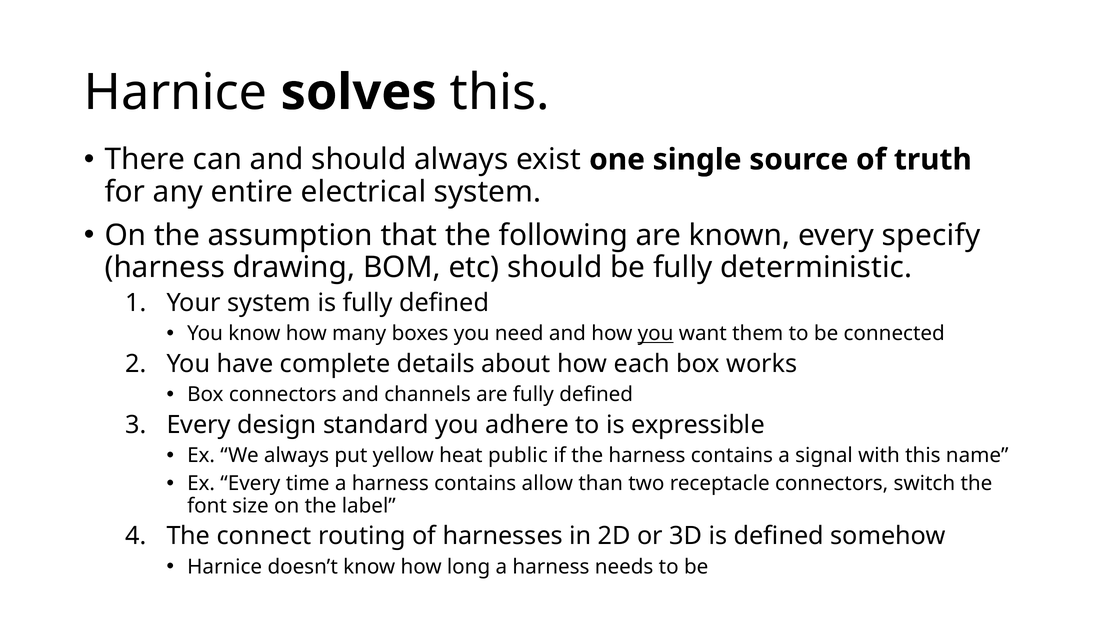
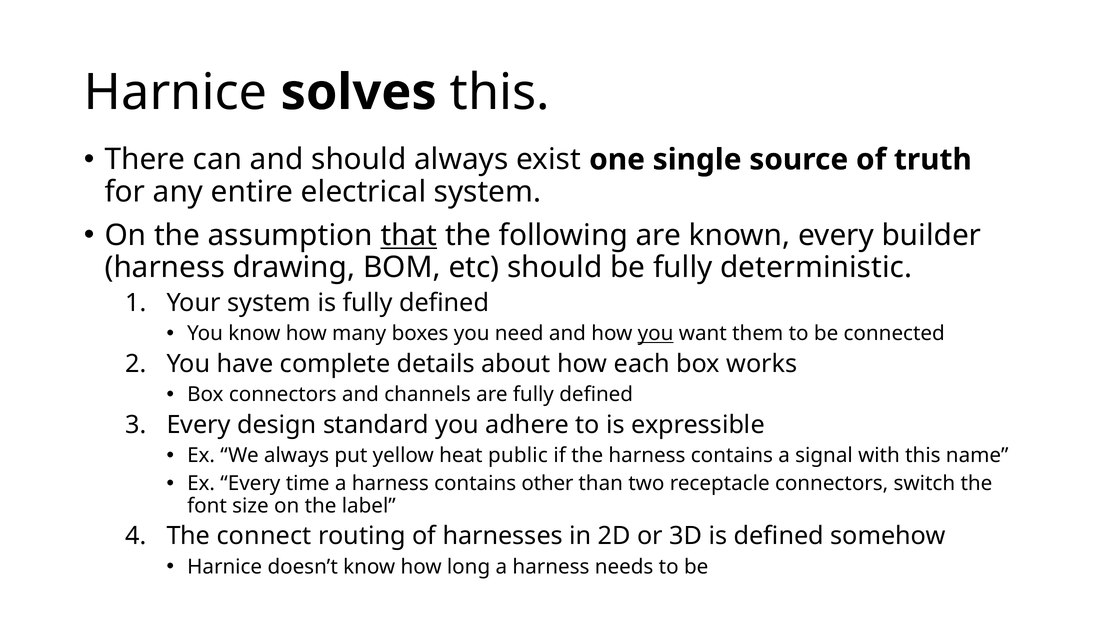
that underline: none -> present
specify: specify -> builder
allow: allow -> other
